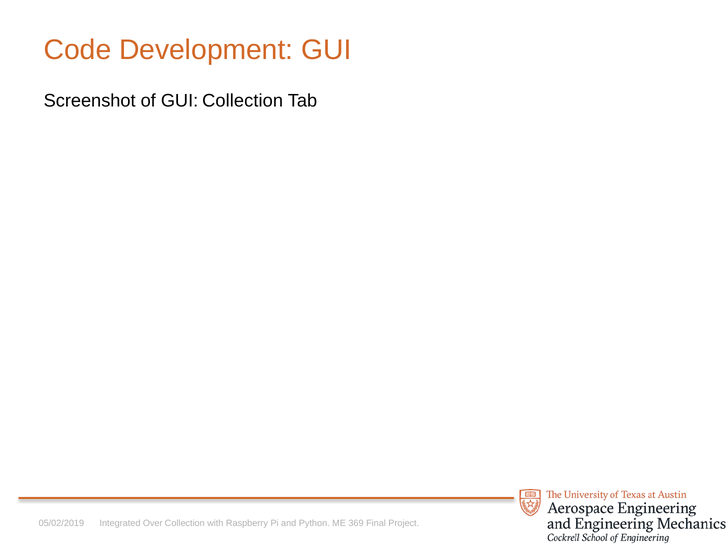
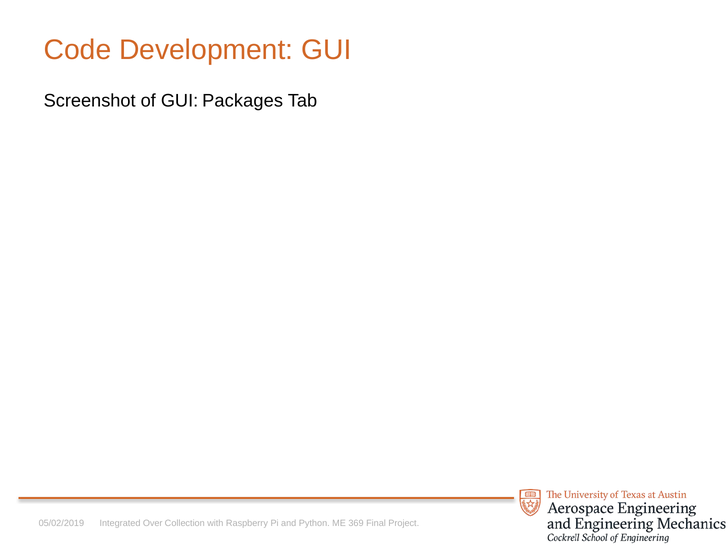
GUI Collection: Collection -> Packages
